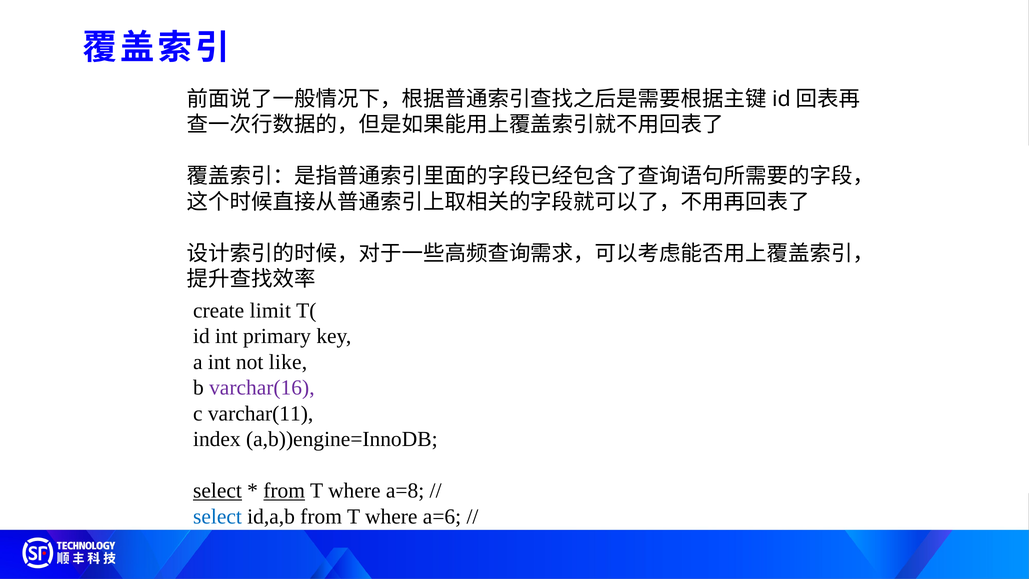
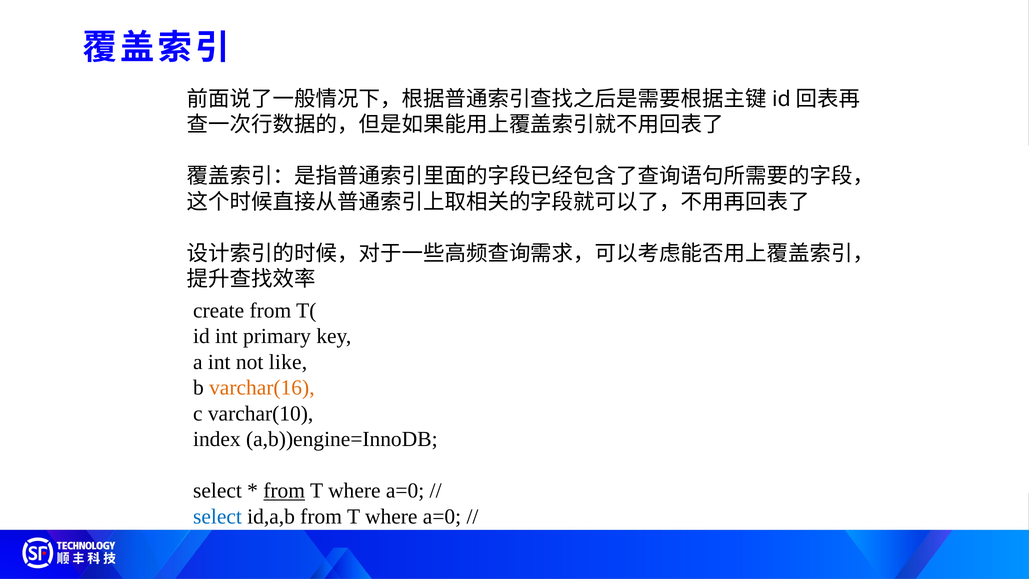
create limit: limit -> from
varchar(16 colour: purple -> orange
varchar(11: varchar(11 -> varchar(10
select at (217, 491) underline: present -> none
a=8 at (405, 491): a=8 -> a=0
a=6 at (442, 516): a=6 -> a=0
